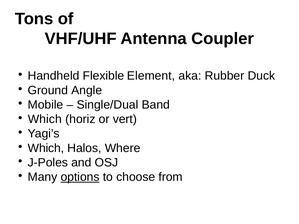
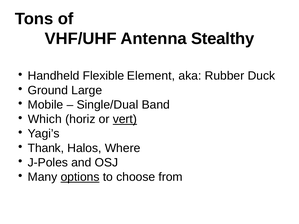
Coupler: Coupler -> Stealthy
Angle: Angle -> Large
vert underline: none -> present
Which at (46, 148): Which -> Thank
